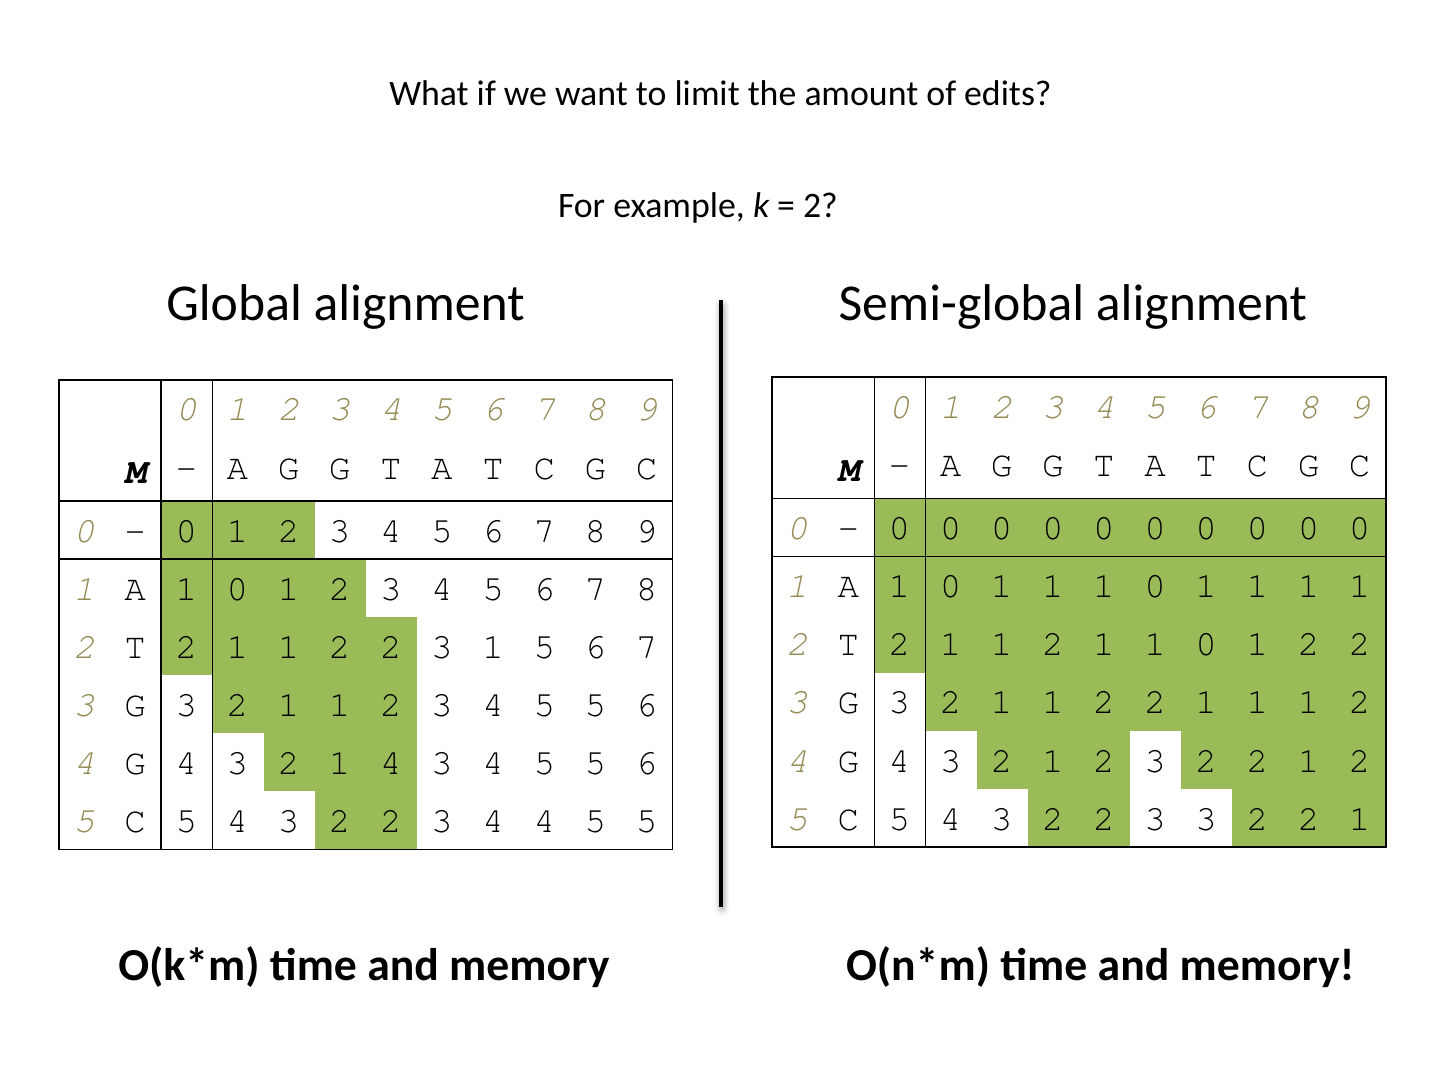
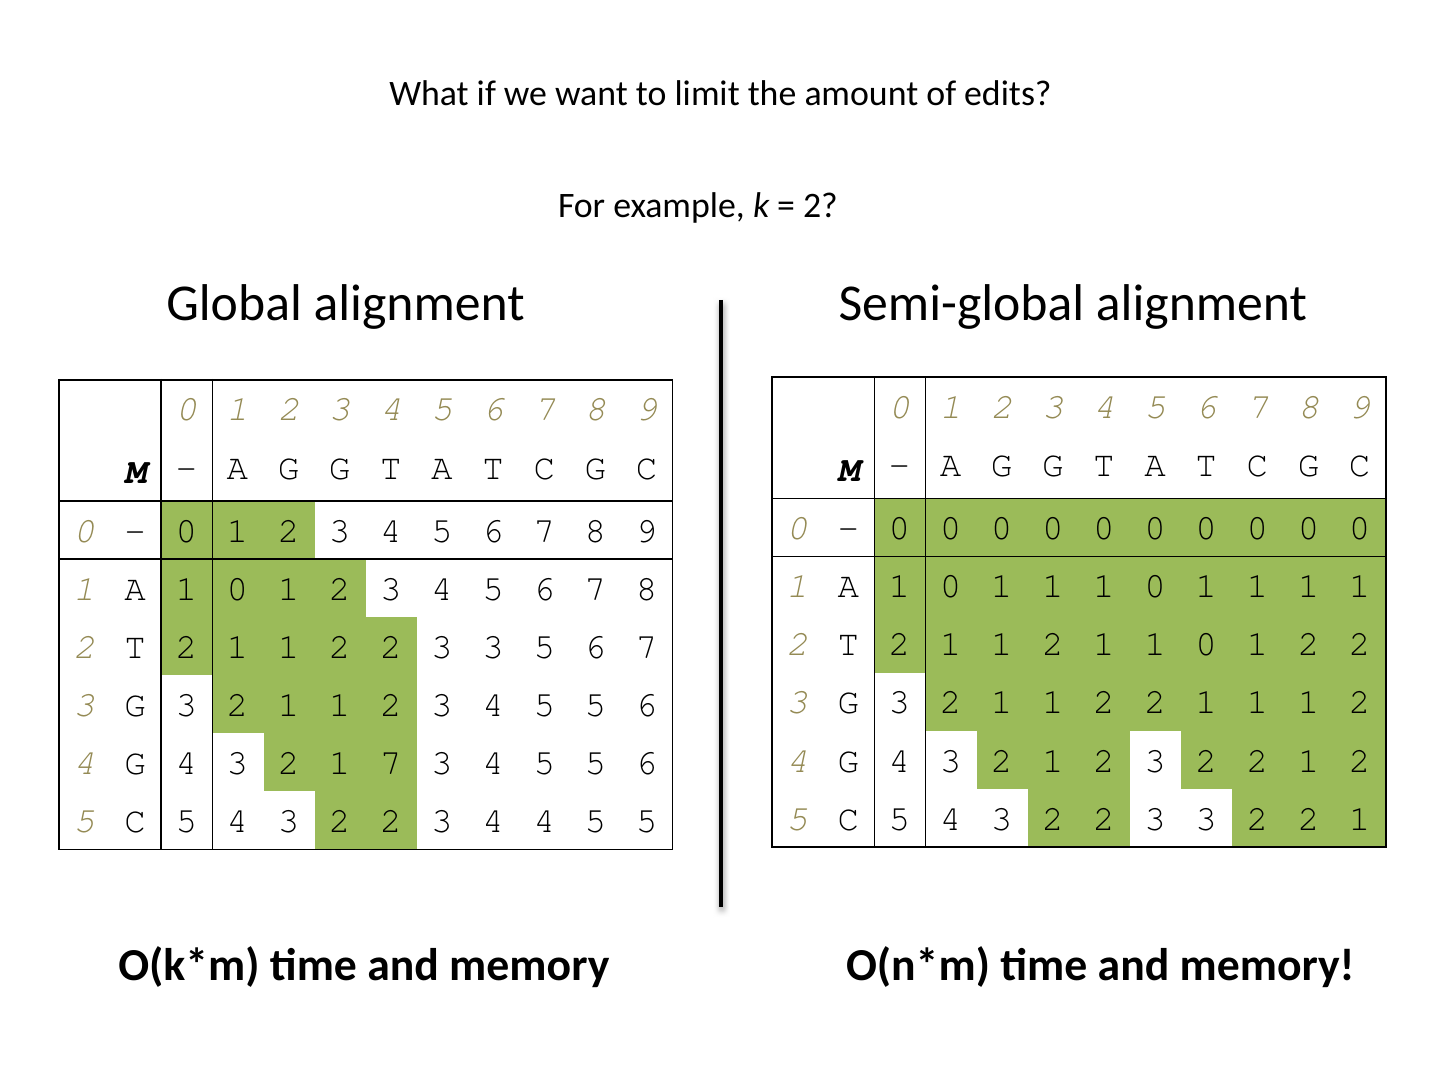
1 at (493, 647): 1 -> 3
1 4: 4 -> 7
